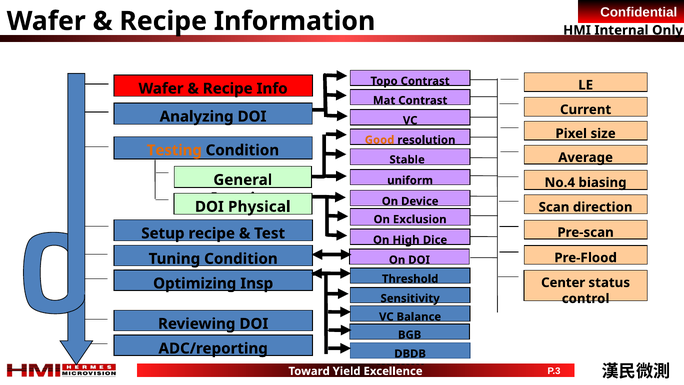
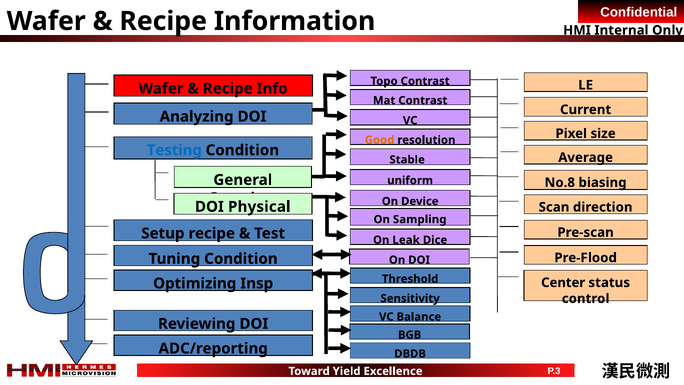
Testing colour: orange -> blue
No.4: No.4 -> No.8
Exclusion: Exclusion -> Sampling
High: High -> Leak
